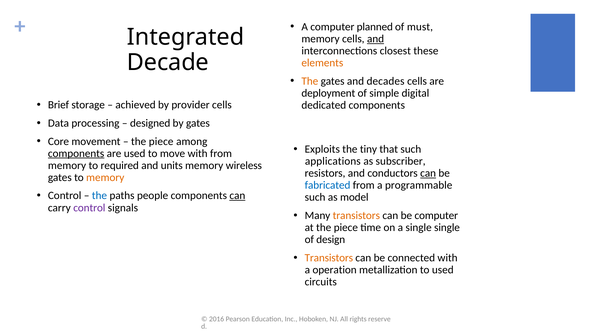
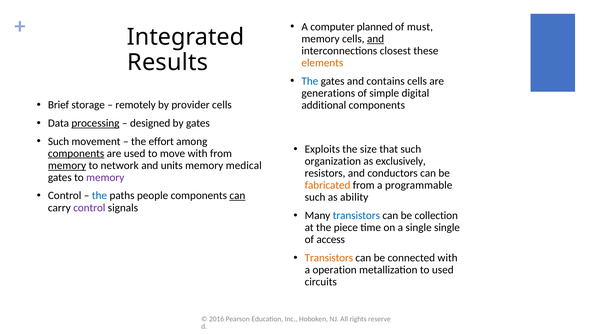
Decade: Decade -> Results
The at (310, 81) colour: orange -> blue
decades: decades -> contains
deployment: deployment -> generations
achieved: achieved -> remotely
dedicated: dedicated -> additional
processing underline: none -> present
Core at (58, 141): Core -> Such
piece at (161, 141): piece -> effort
tiny: tiny -> size
applications: applications -> organization
subscriber: subscriber -> exclusively
memory at (67, 165) underline: none -> present
required: required -> network
wireless: wireless -> medical
can at (428, 173) underline: present -> none
memory at (105, 177) colour: orange -> purple
fabricated colour: blue -> orange
model: model -> ability
transistors at (356, 216) colour: orange -> blue
be computer: computer -> collection
design: design -> access
